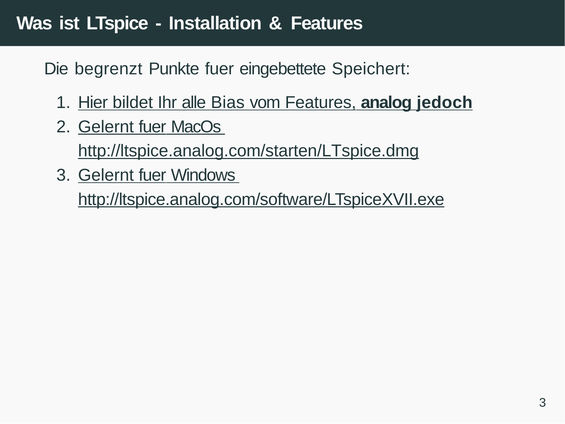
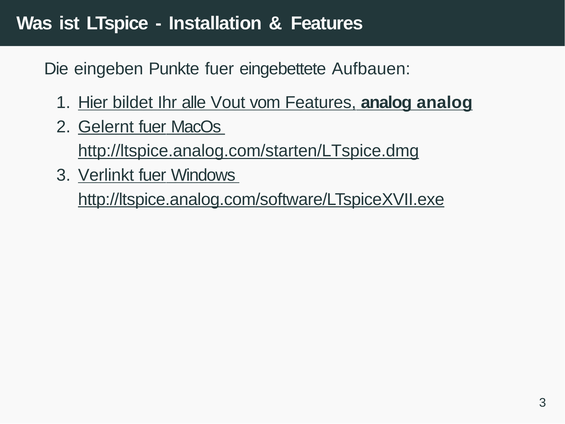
begrenzt: begrenzt -> eingeben
Speichert: Speichert -> Aufbauen
Bias: Bias -> Vout
analog jedoch: jedoch -> analog
3 Gelernt: Gelernt -> Verlinkt
